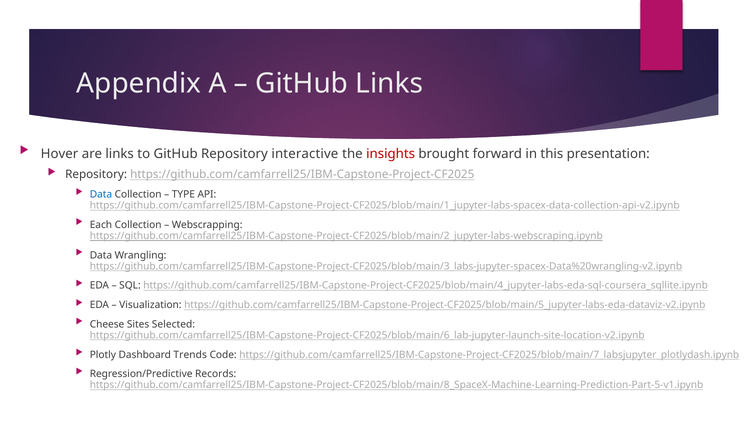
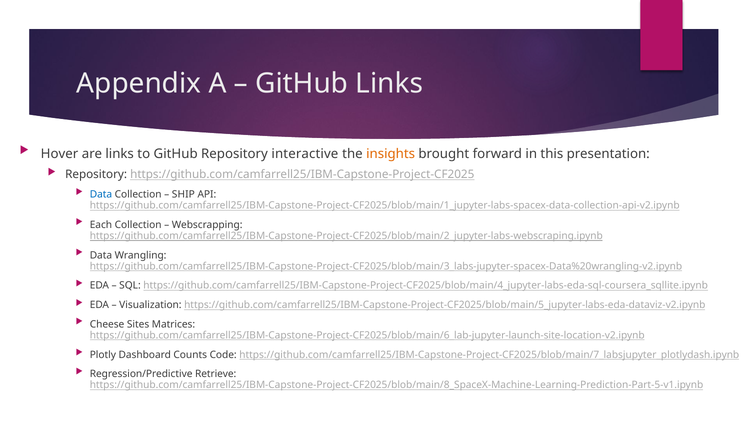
insights colour: red -> orange
TYPE: TYPE -> SHIP
Selected: Selected -> Matrices
Trends: Trends -> Counts
Records: Records -> Retrieve
